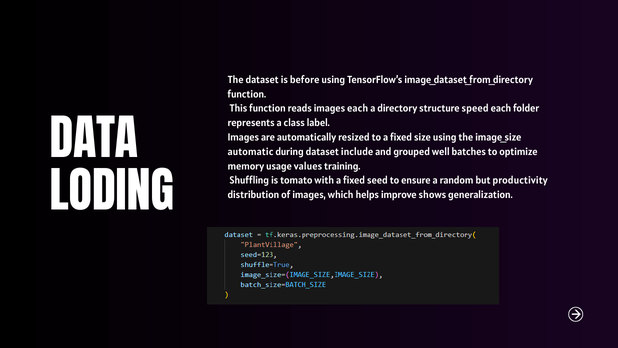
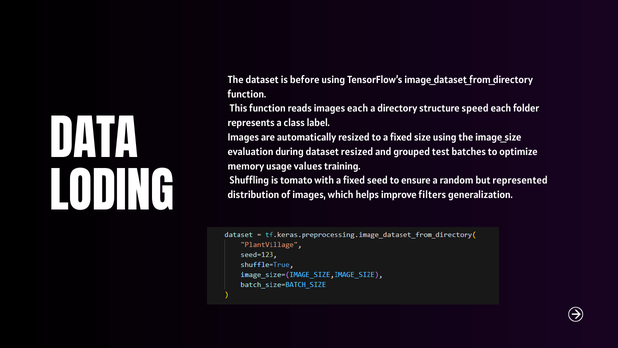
automatic: automatic -> evaluation
dataset include: include -> resized
well: well -> test
productivity: productivity -> represented
shows: shows -> filters
